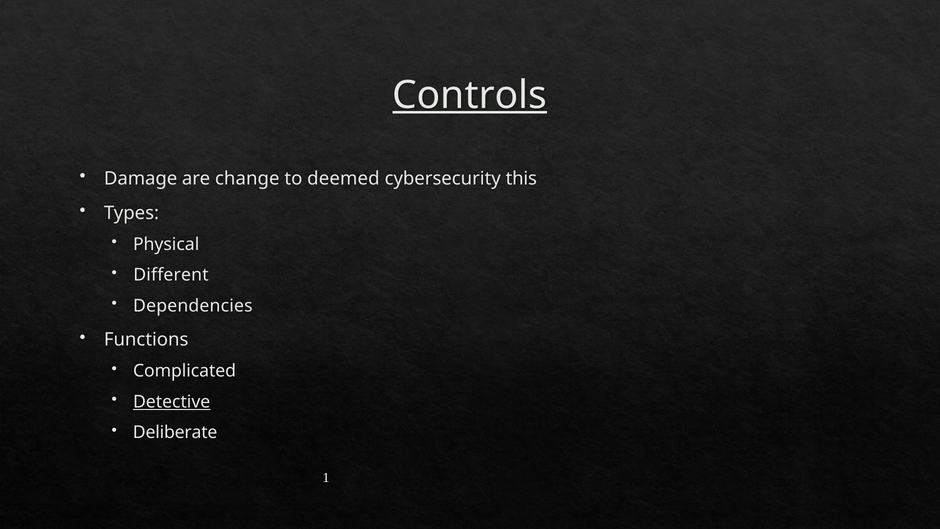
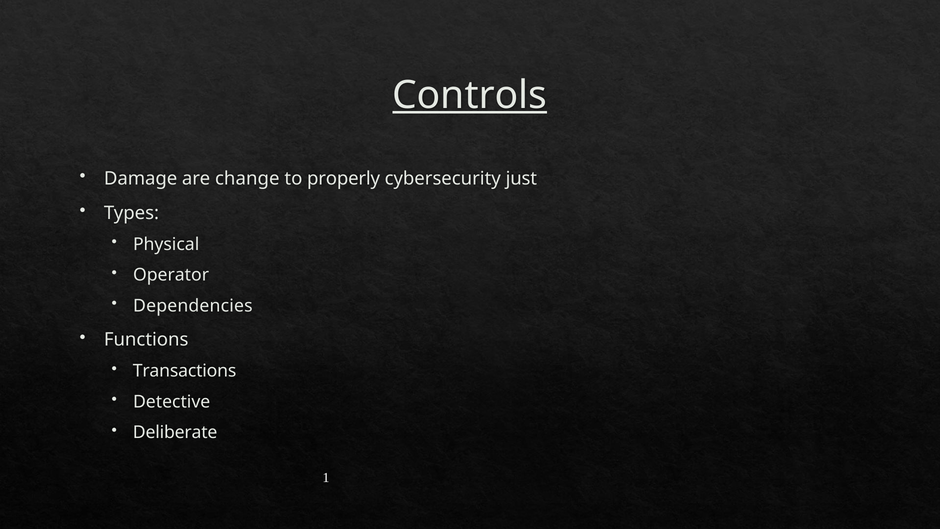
deemed: deemed -> properly
this: this -> just
Different: Different -> Operator
Complicated: Complicated -> Transactions
Detective underline: present -> none
